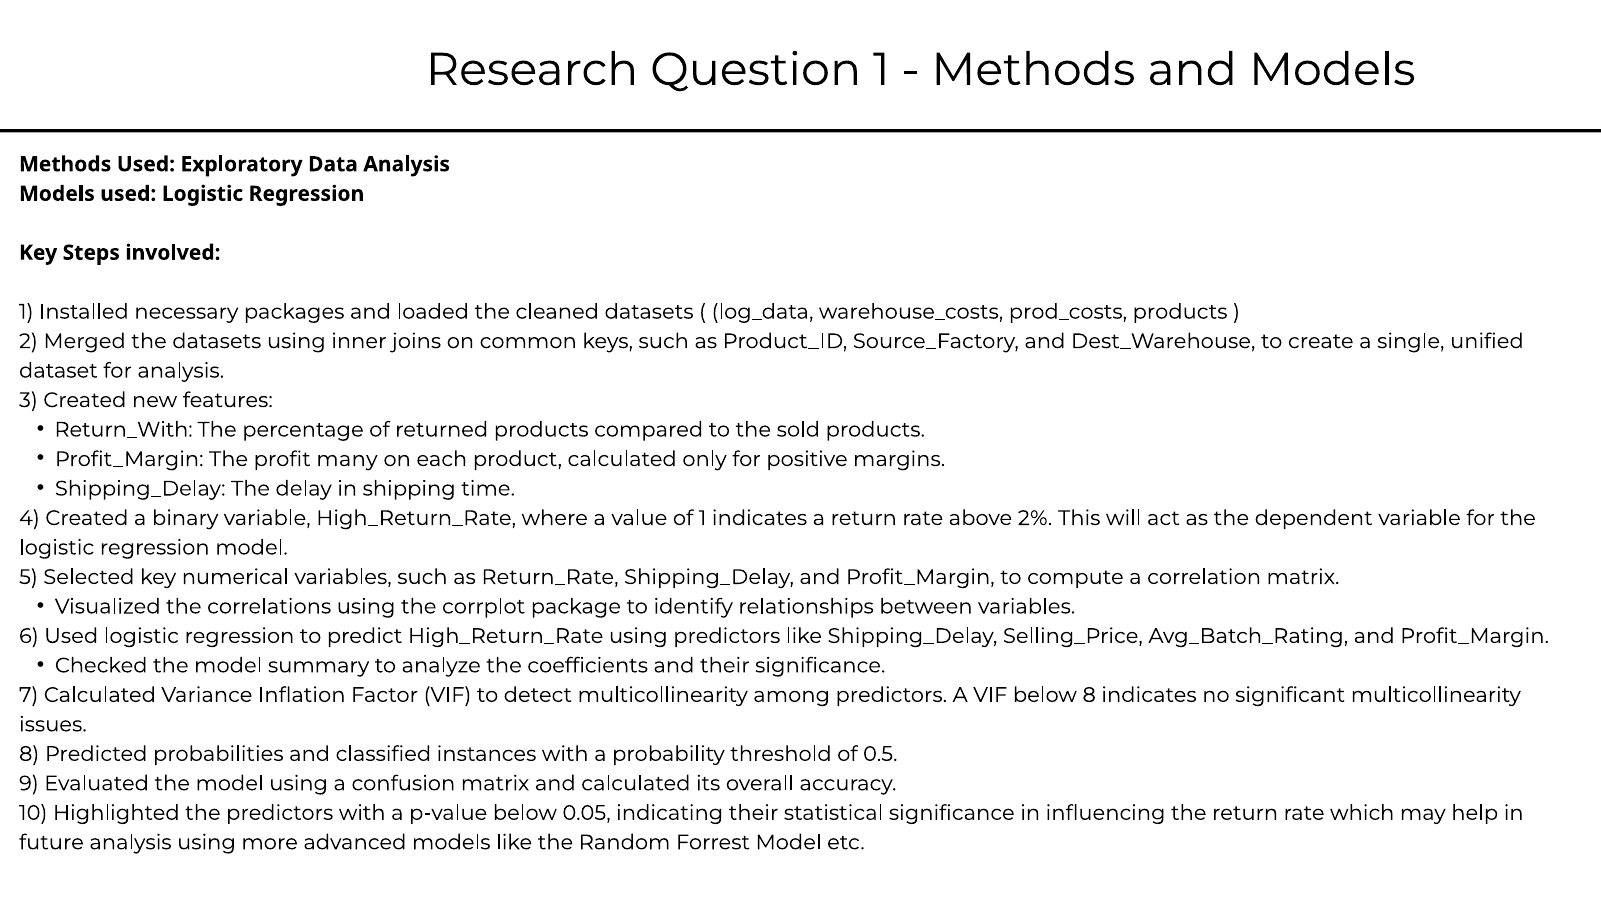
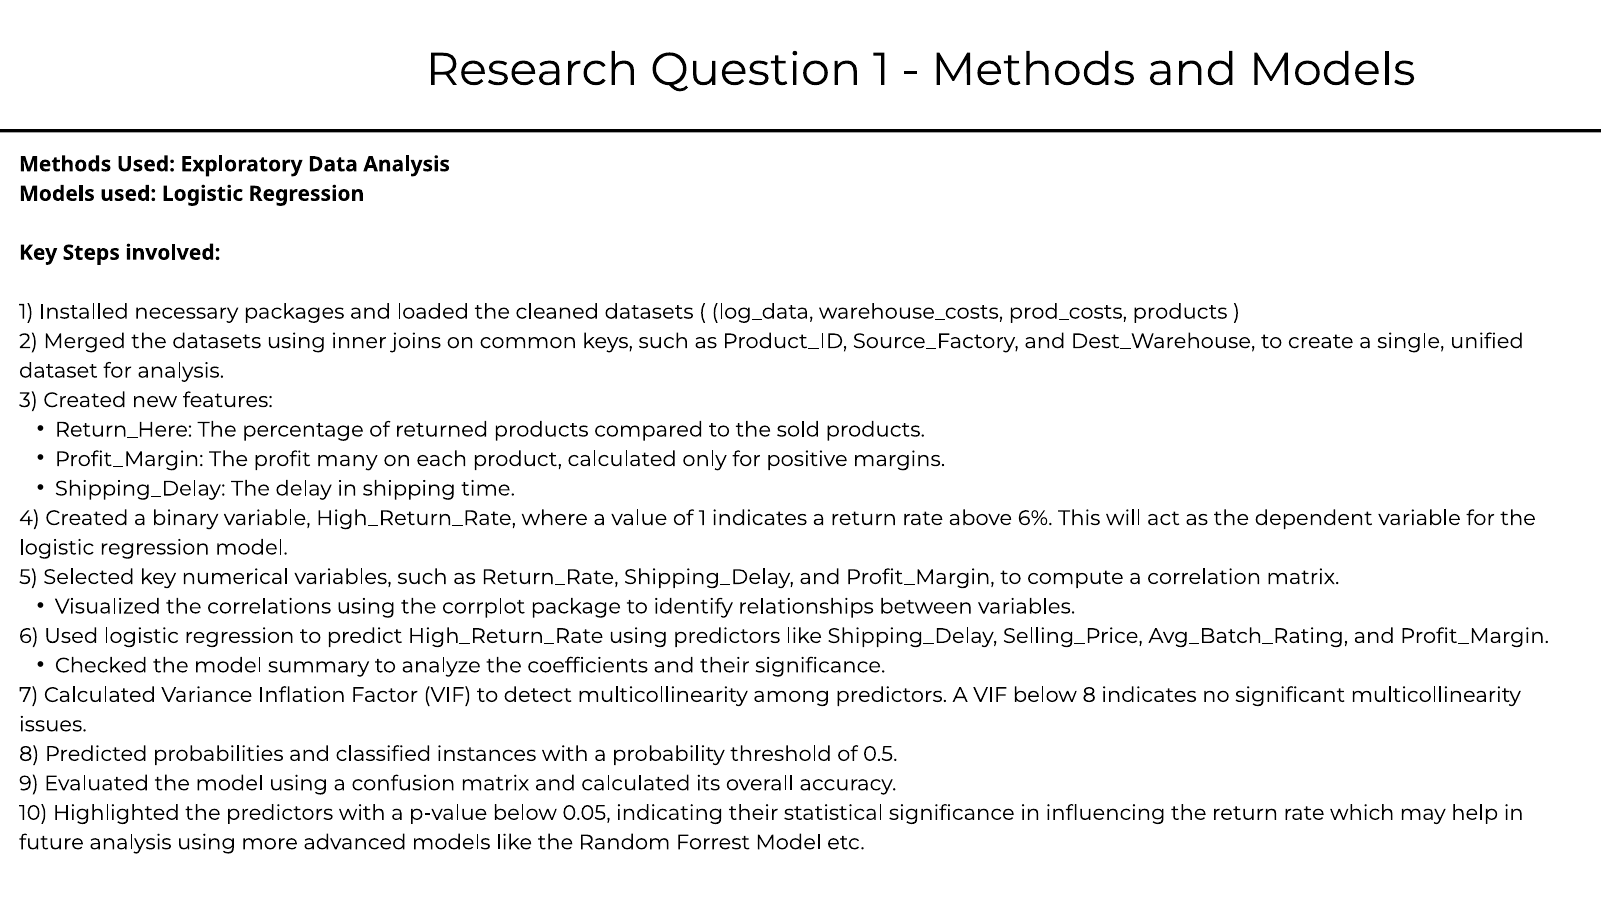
Return_With: Return_With -> Return_Here
2%: 2% -> 6%
